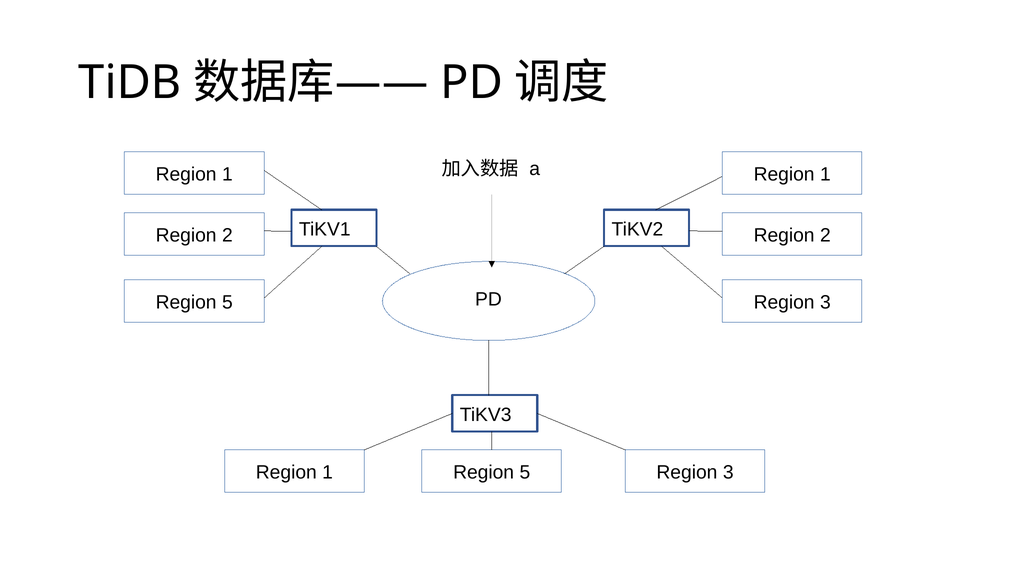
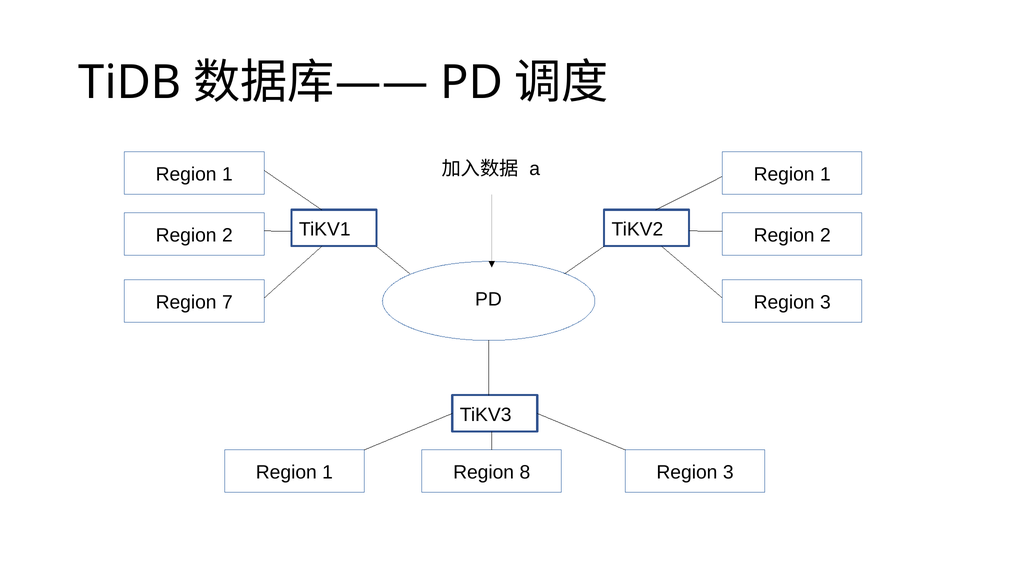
5 at (227, 302): 5 -> 7
5 at (525, 472): 5 -> 8
